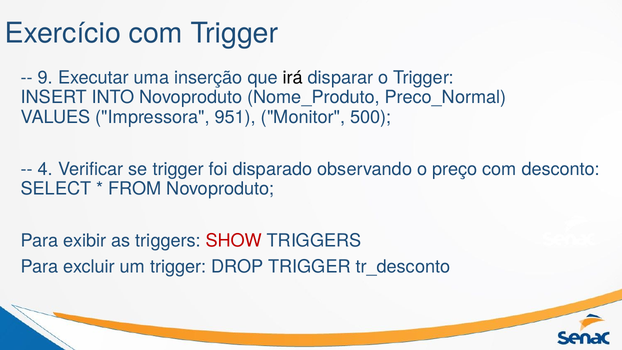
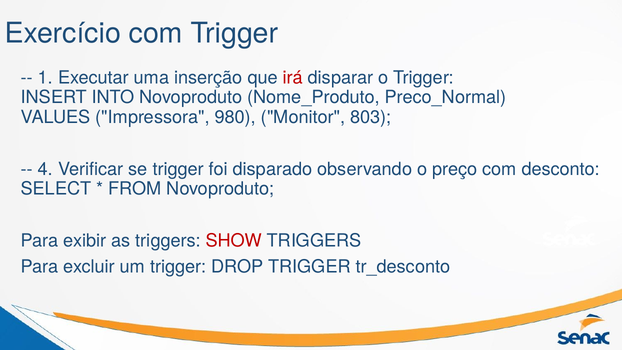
9: 9 -> 1
irá colour: black -> red
951: 951 -> 980
500: 500 -> 803
